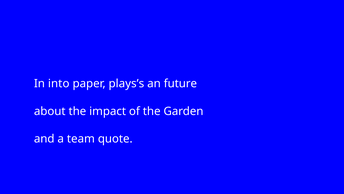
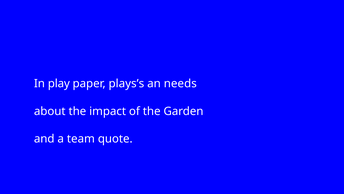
into: into -> play
future: future -> needs
